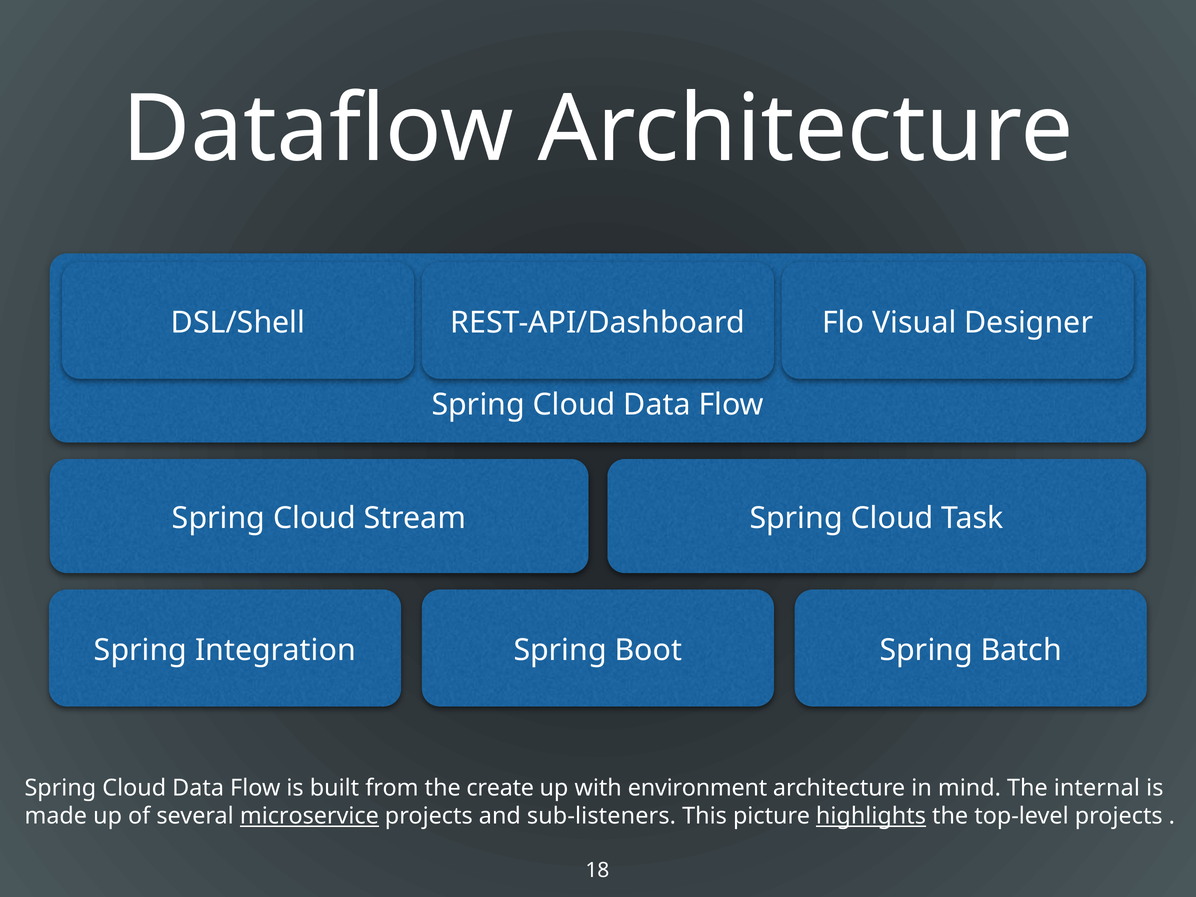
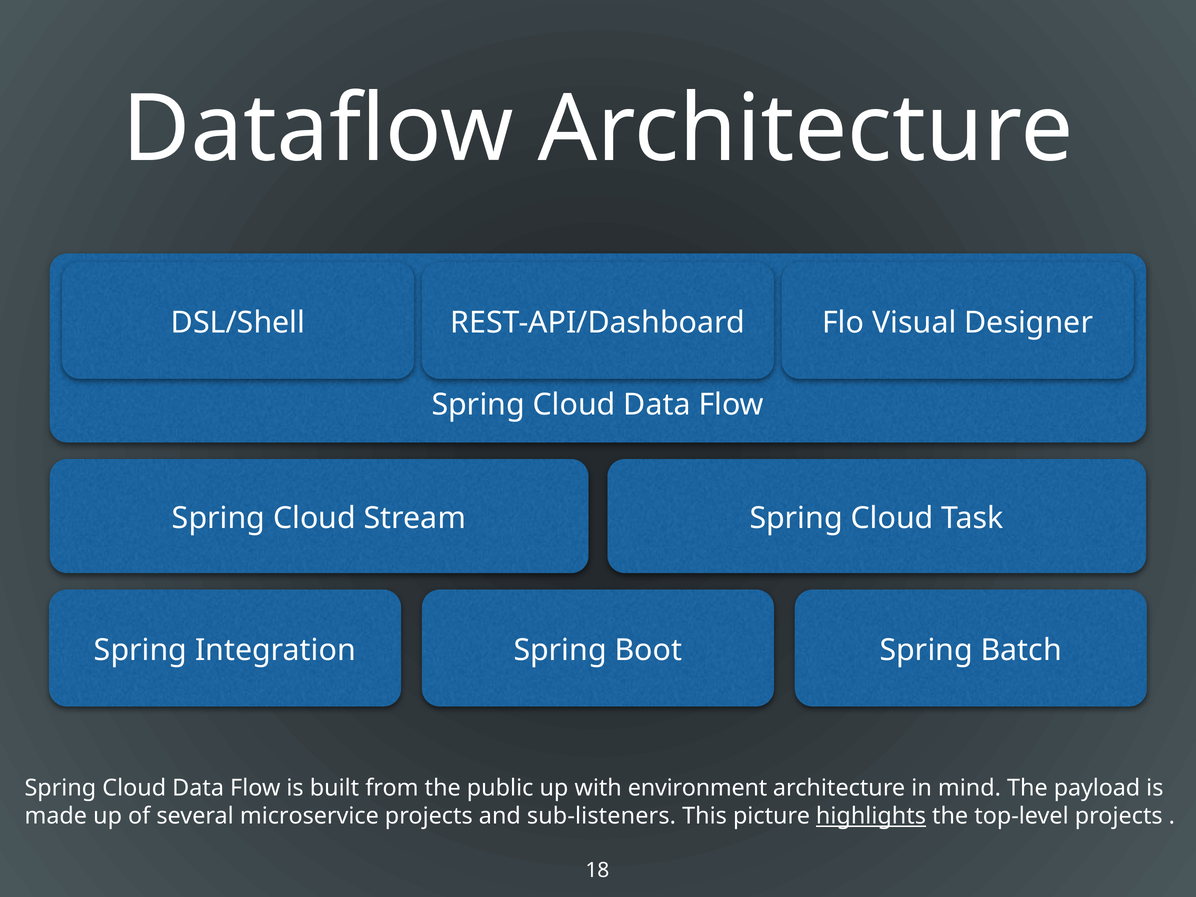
create: create -> public
internal: internal -> payload
microservice underline: present -> none
